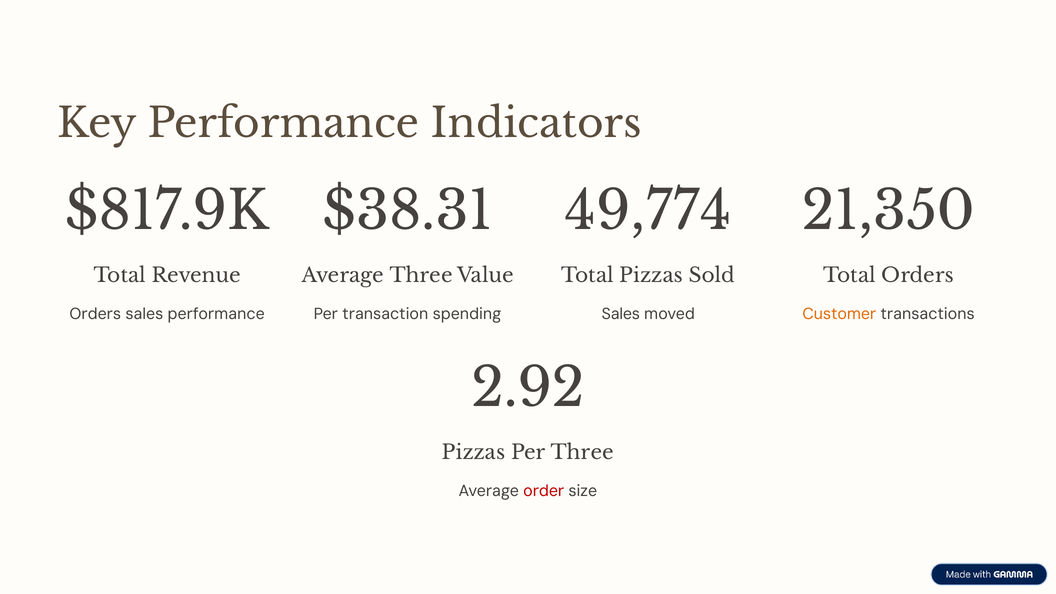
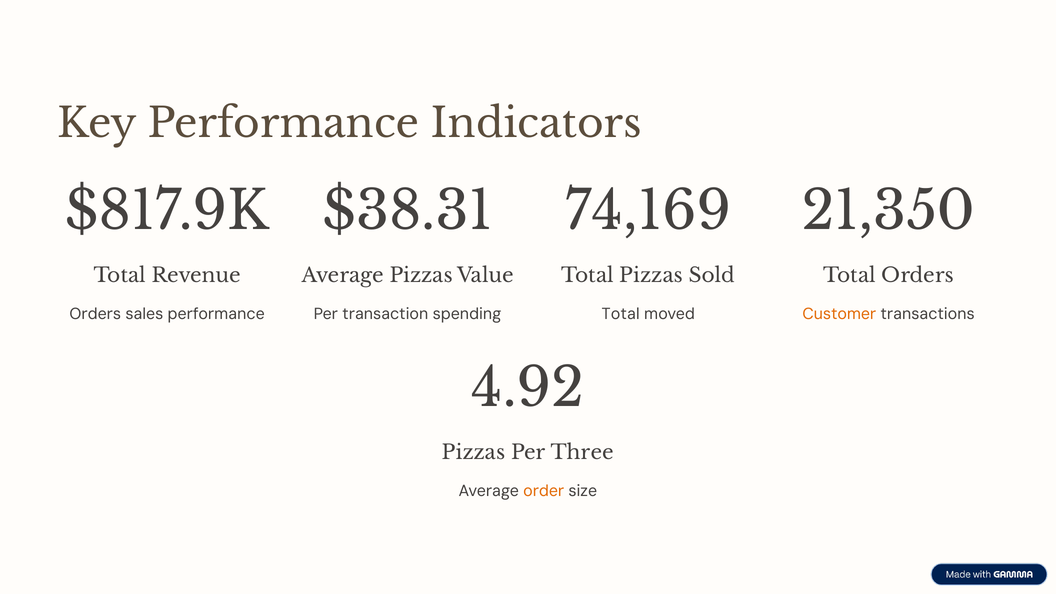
49,774: 49,774 -> 74,169
Average Three: Three -> Pizzas
Sales at (621, 314): Sales -> Total
2.92: 2.92 -> 4.92
order colour: red -> orange
